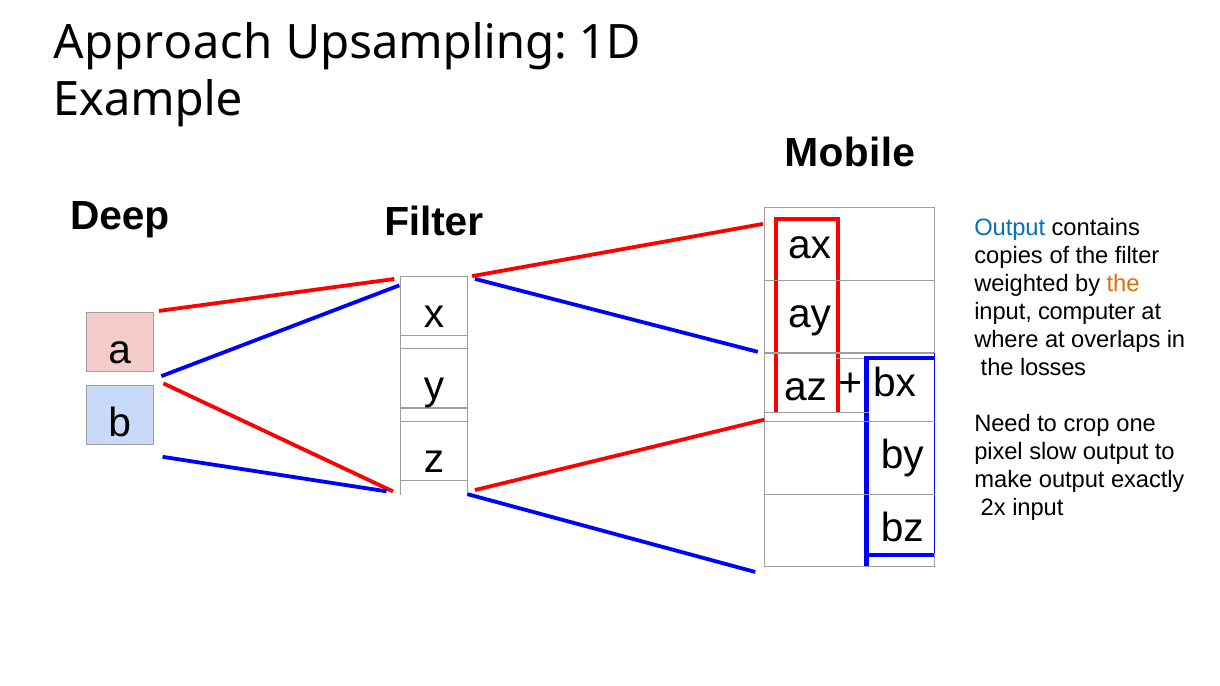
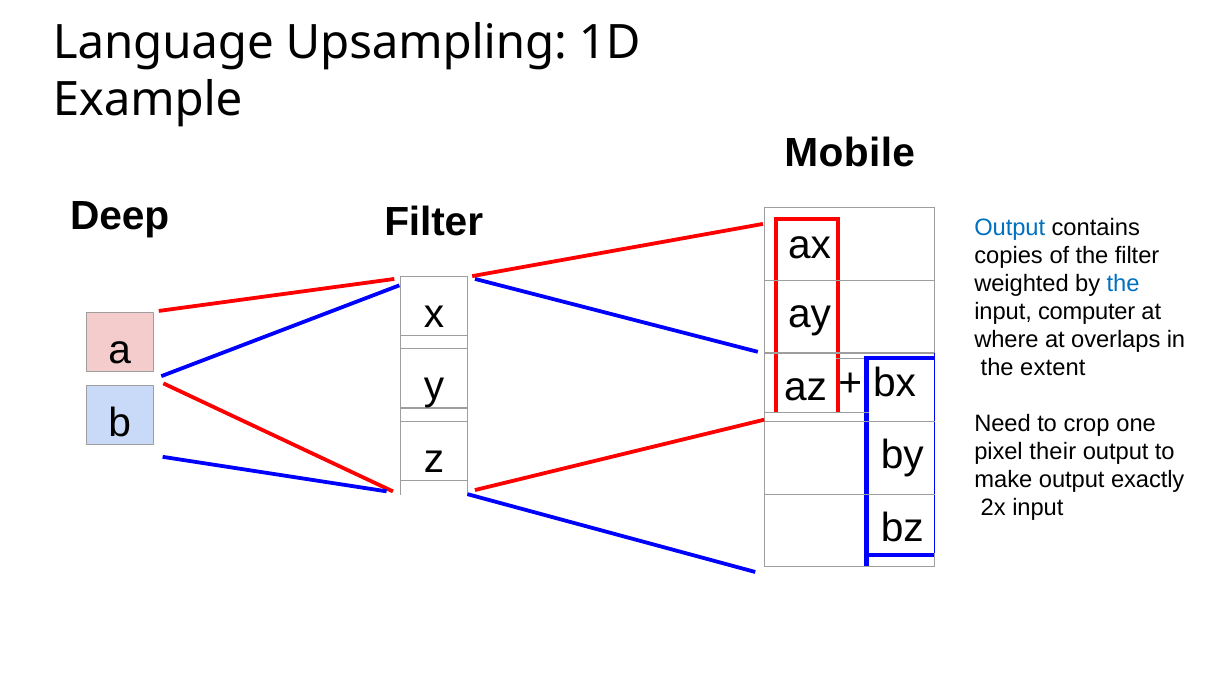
Approach: Approach -> Language
the at (1123, 284) colour: orange -> blue
losses: losses -> extent
slow: slow -> their
